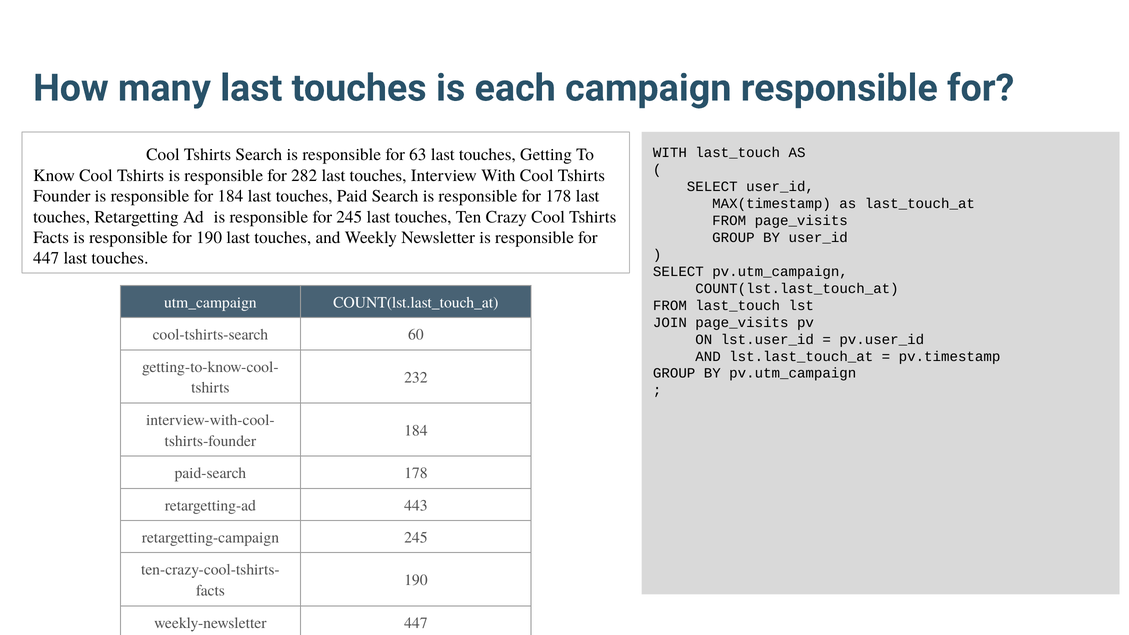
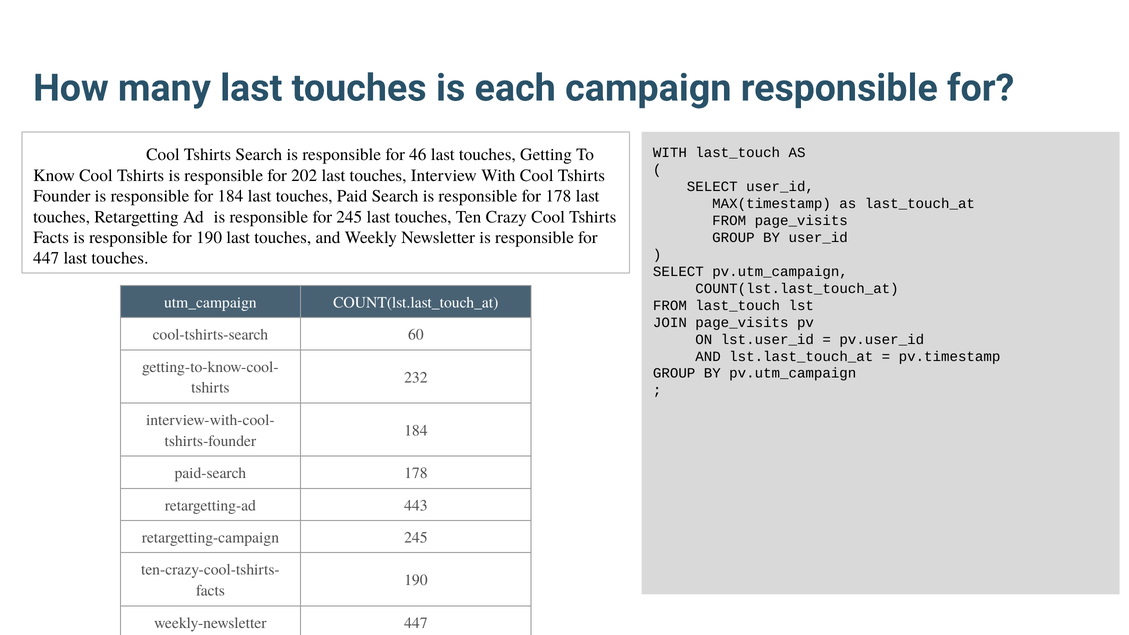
63: 63 -> 46
282: 282 -> 202
